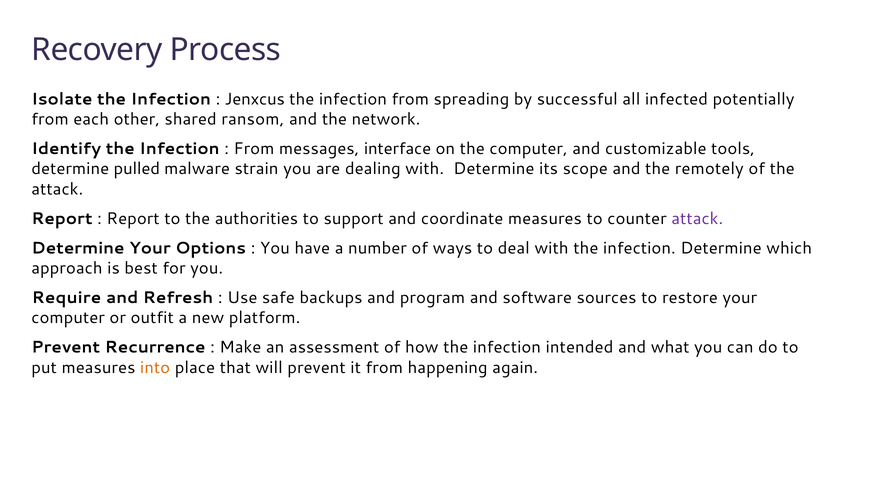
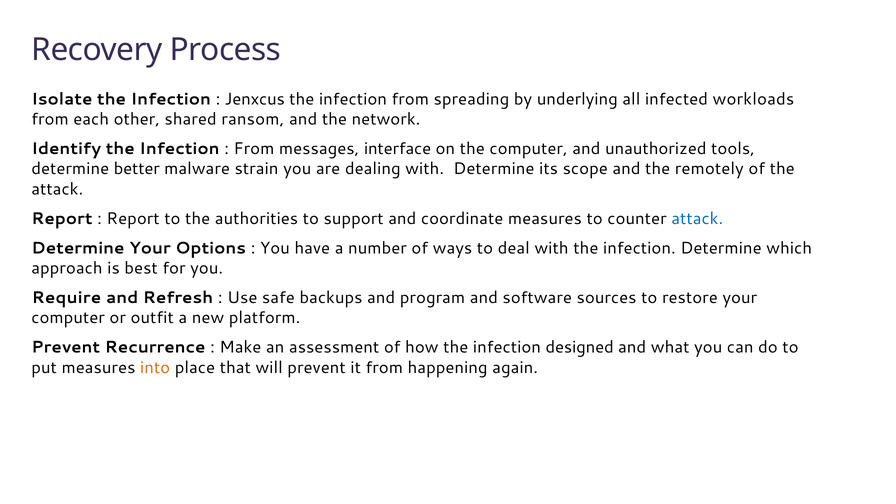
successful: successful -> underlying
potentially: potentially -> workloads
customizable: customizable -> unauthorized
pulled: pulled -> better
attack at (697, 219) colour: purple -> blue
intended: intended -> designed
